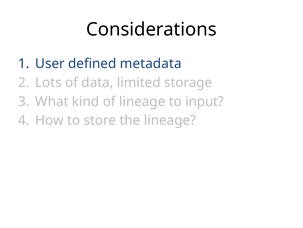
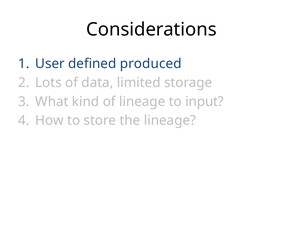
metadata: metadata -> produced
